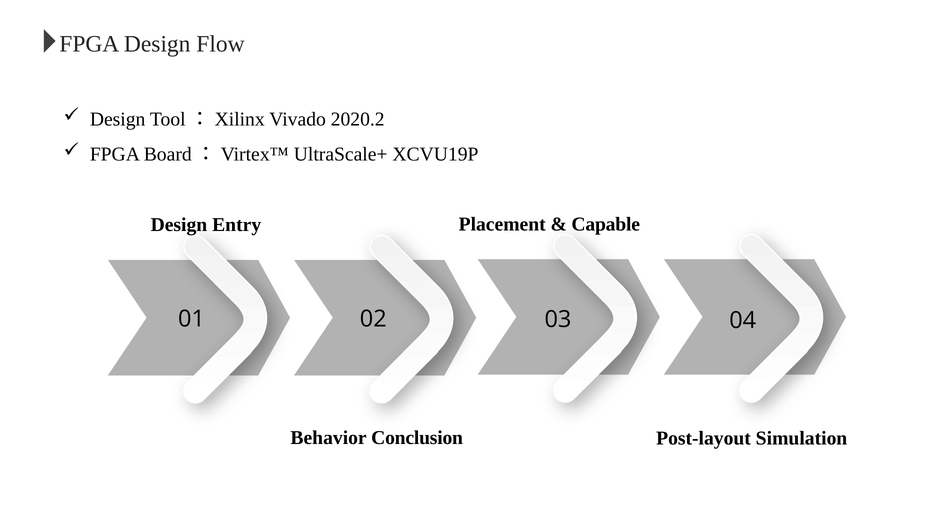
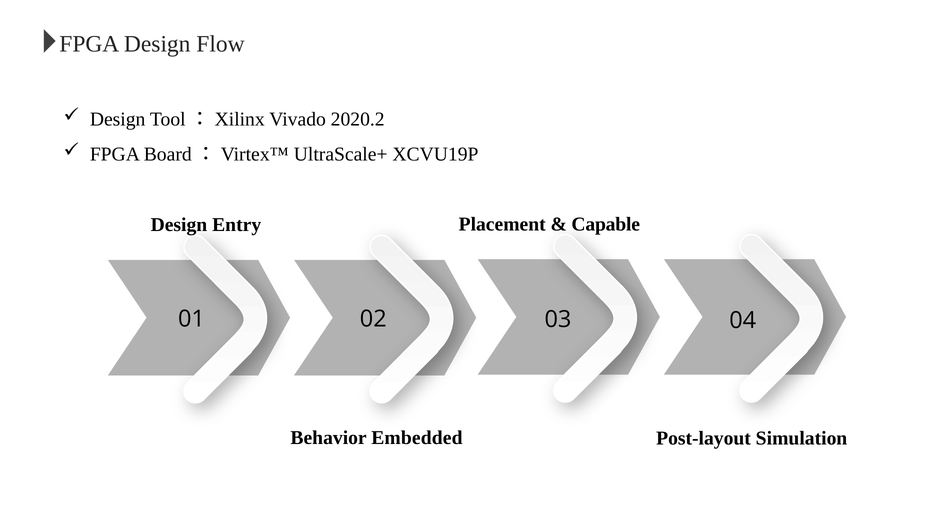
Conclusion: Conclusion -> Embedded
